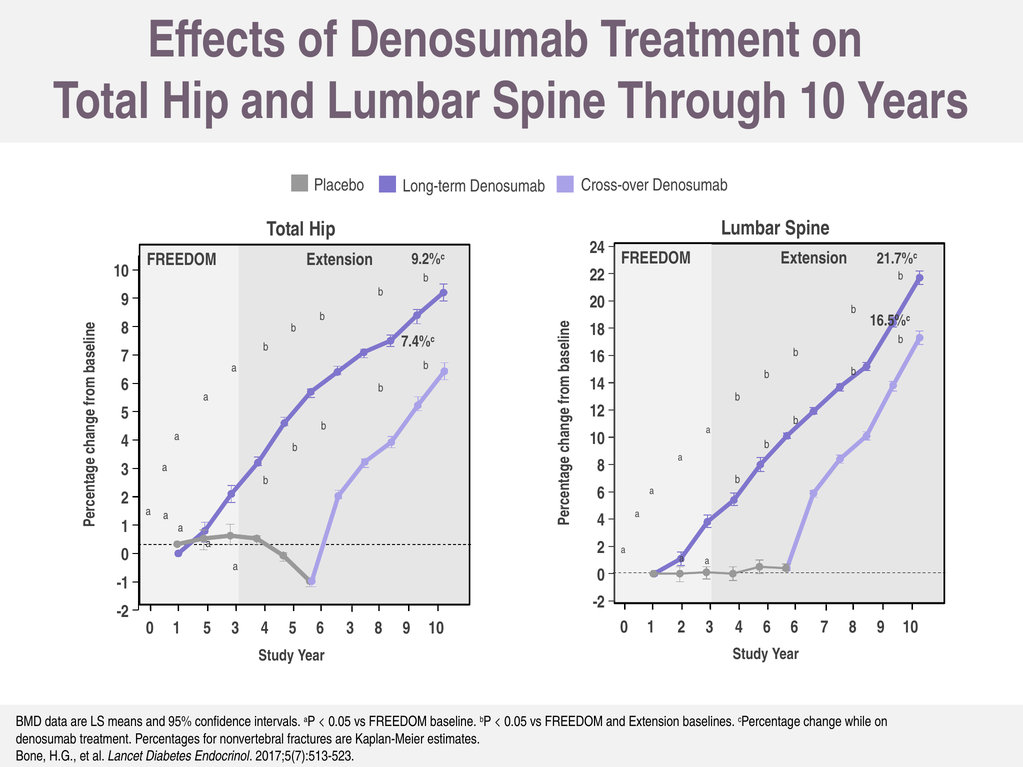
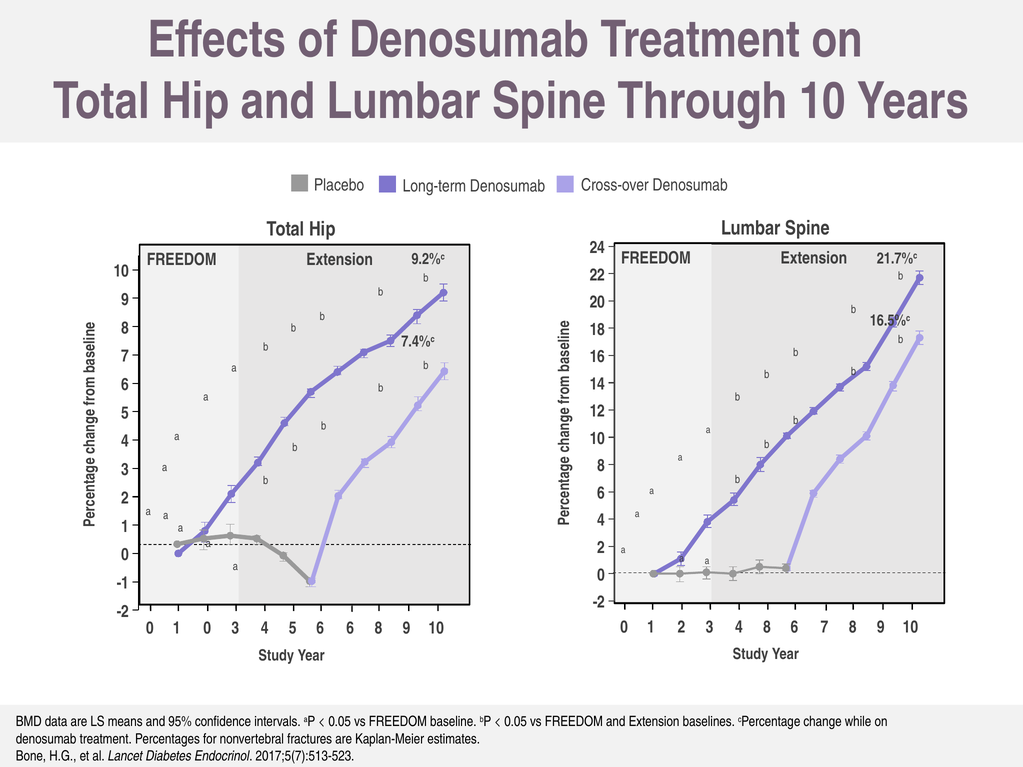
3 4 6: 6 -> 8
1 5: 5 -> 0
6 3: 3 -> 6
